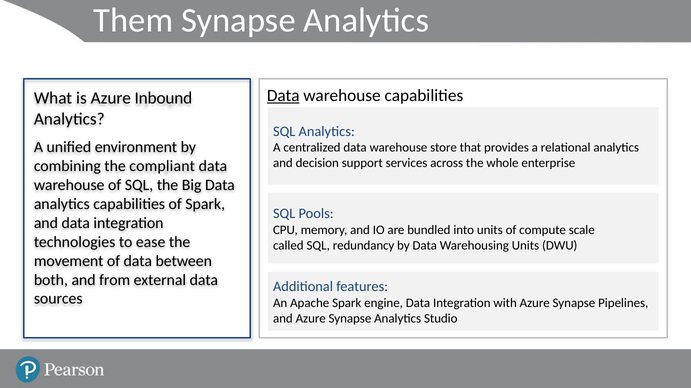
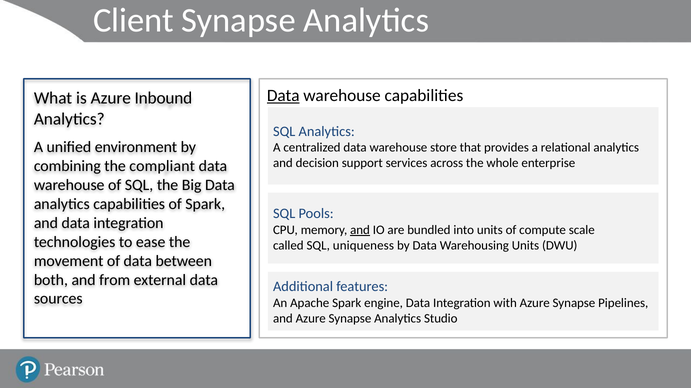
Them: Them -> Client
and at (360, 230) underline: none -> present
redundancy: redundancy -> uniqueness
